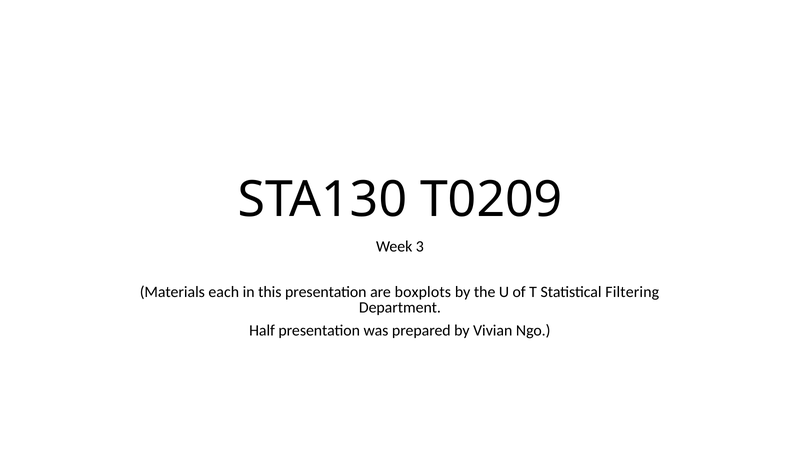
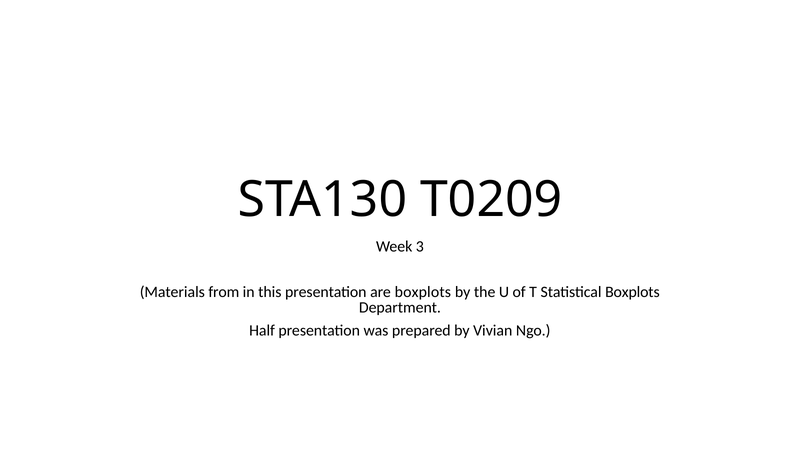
each: each -> from
Statistical Filtering: Filtering -> Boxplots
